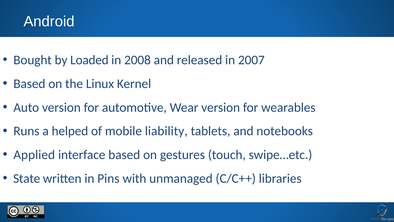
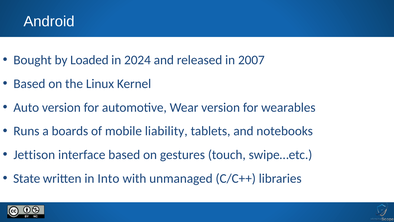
2008: 2008 -> 2024
helped: helped -> boards
Applied: Applied -> Jettison
Pins: Pins -> Into
